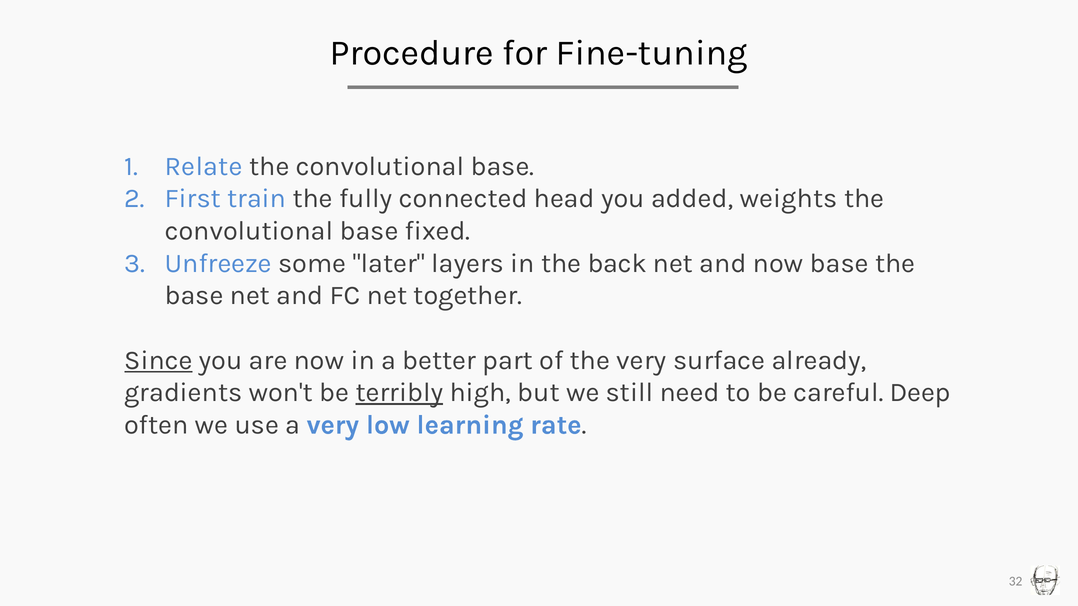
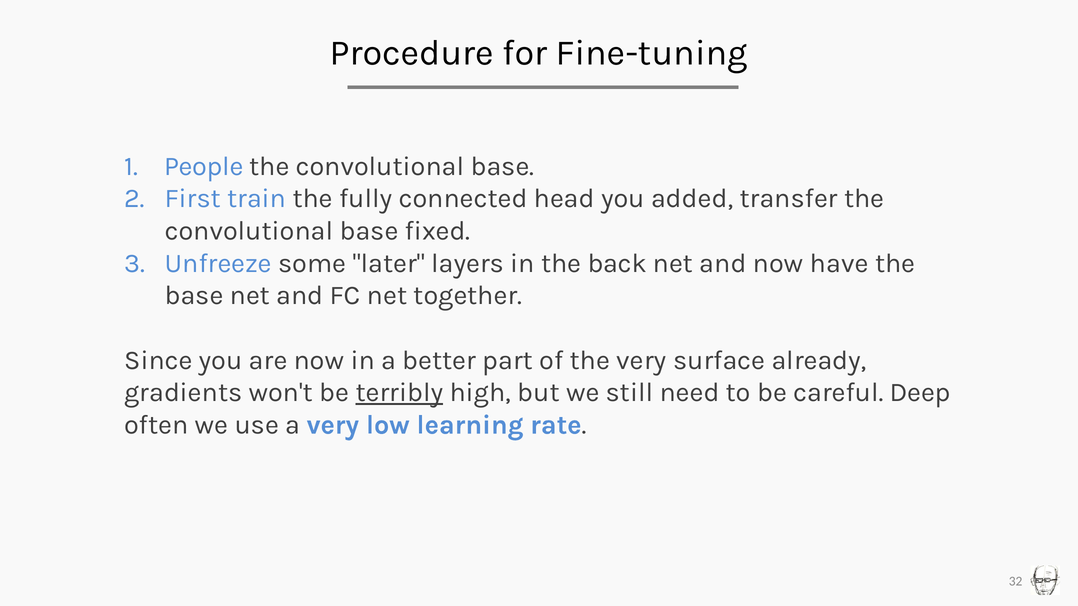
Relate: Relate -> People
weights: weights -> transfer
now base: base -> have
Since underline: present -> none
